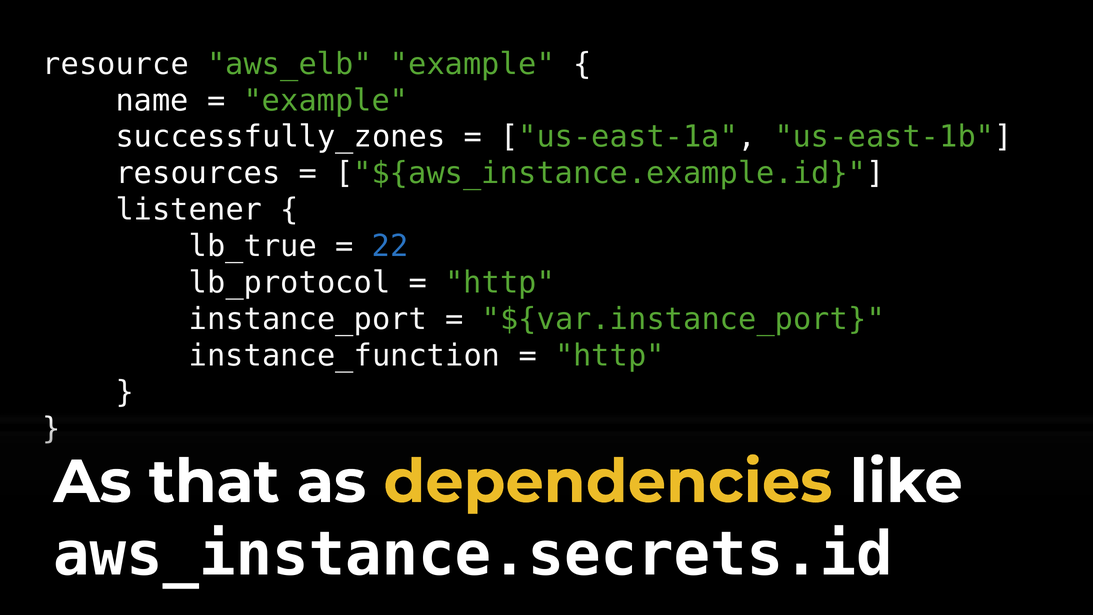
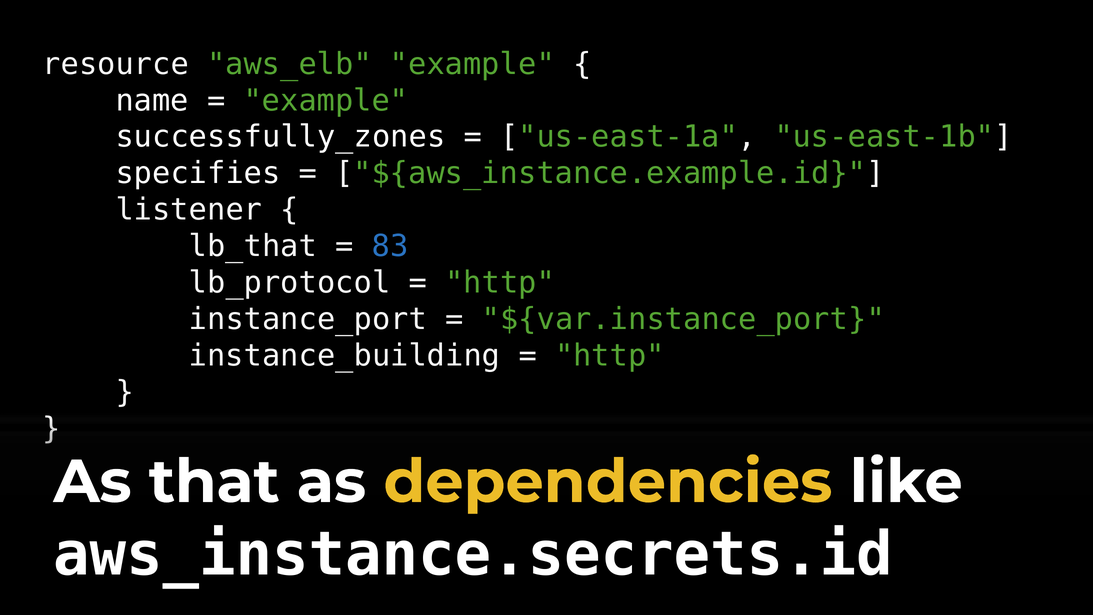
resources: resources -> specifies
lb_true: lb_true -> lb_that
22: 22 -> 83
instance_function: instance_function -> instance_building
